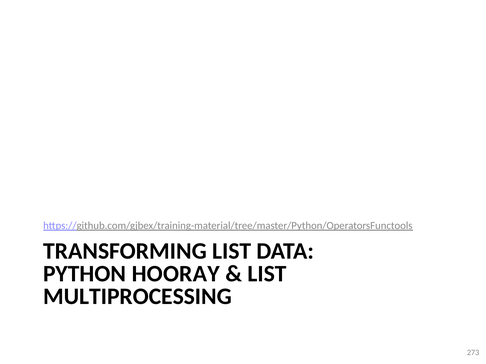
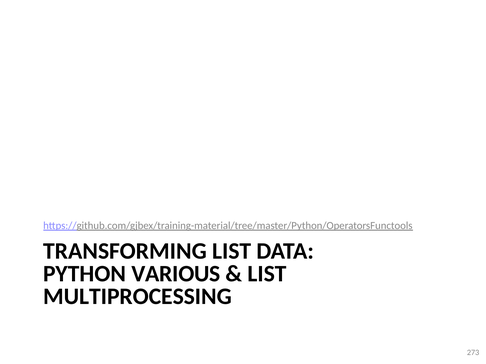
HOORAY: HOORAY -> VARIOUS
